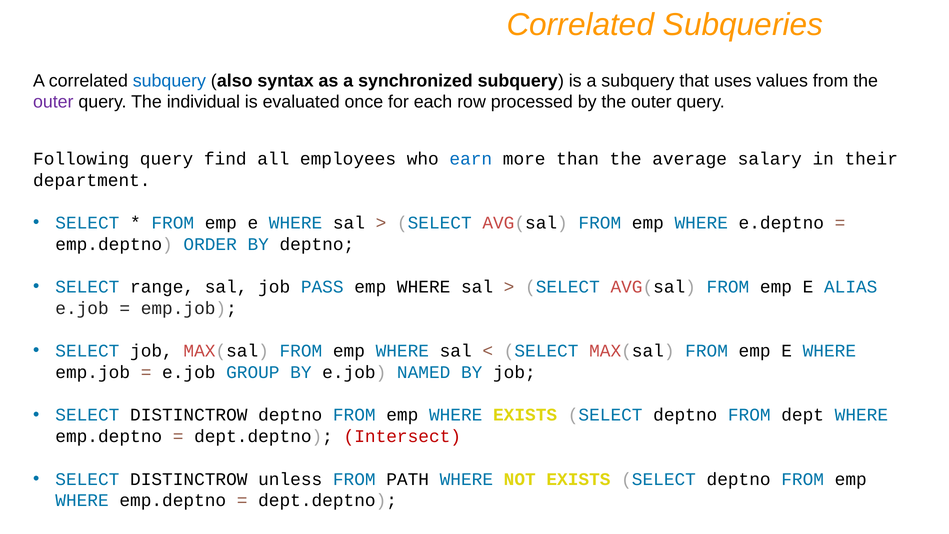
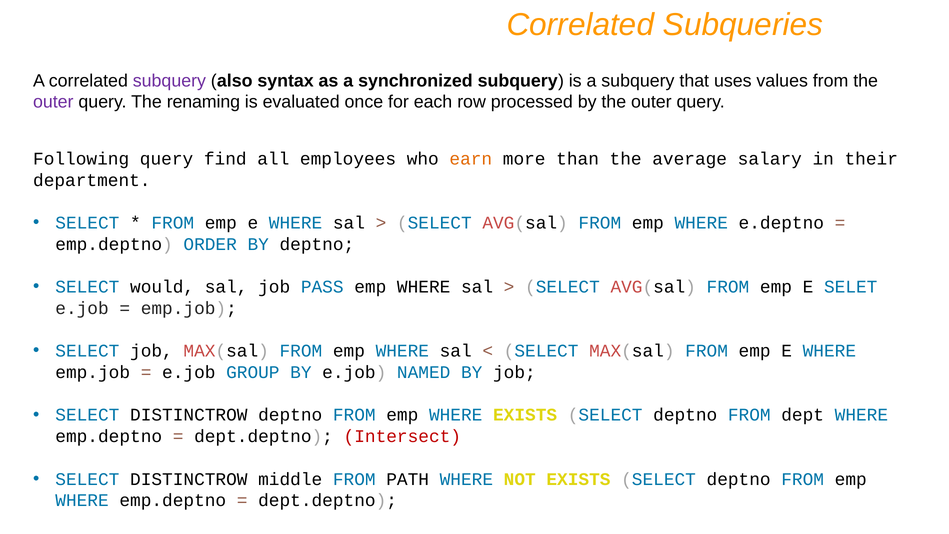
subquery at (169, 81) colour: blue -> purple
individual: individual -> renaming
earn colour: blue -> orange
range: range -> would
ALIAS: ALIAS -> SELET
unless: unless -> middle
